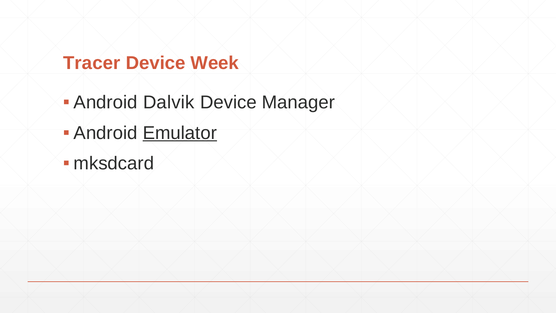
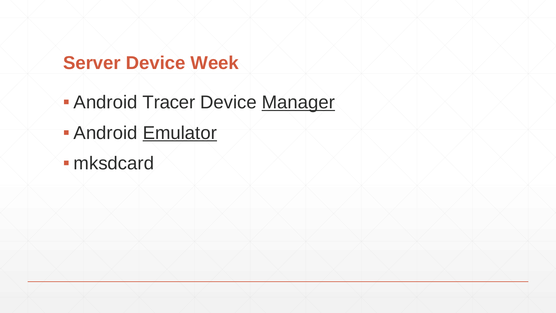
Tracer: Tracer -> Server
Dalvik: Dalvik -> Tracer
Manager underline: none -> present
